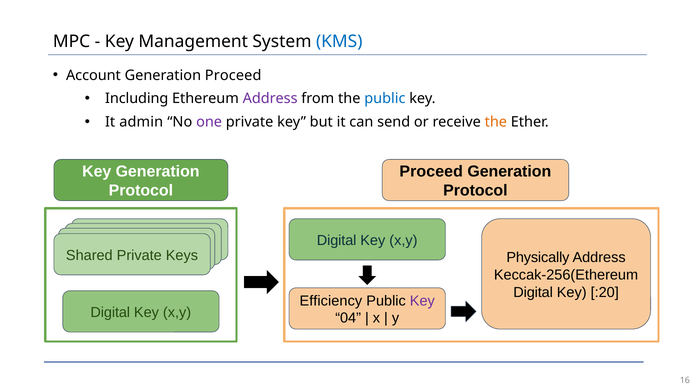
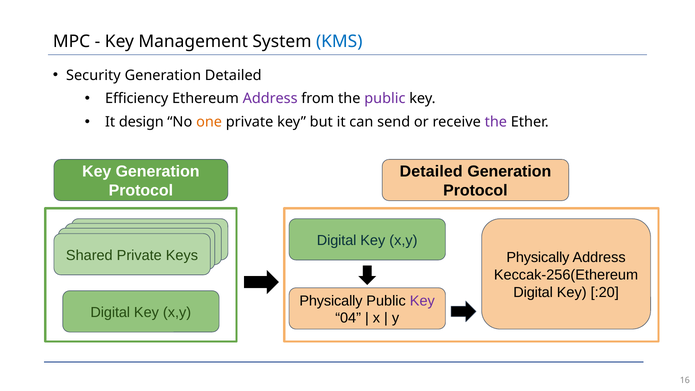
Account: Account -> Security
Generation Proceed: Proceed -> Detailed
Including: Including -> Efficiency
public at (385, 99) colour: blue -> purple
admin: admin -> design
one colour: purple -> orange
the at (496, 122) colour: orange -> purple
Proceed at (431, 172): Proceed -> Detailed
Efficiency at (331, 301): Efficiency -> Physically
